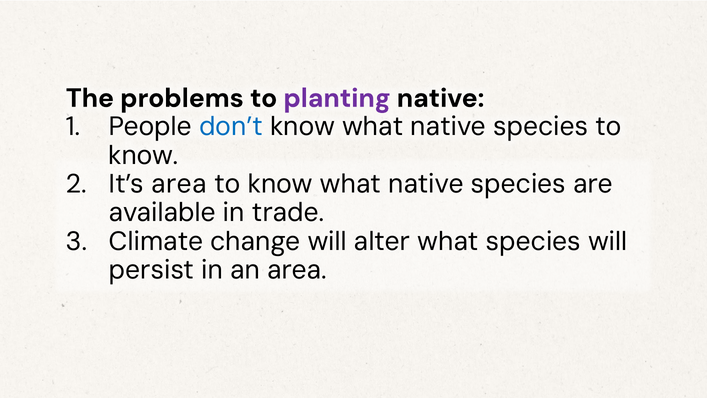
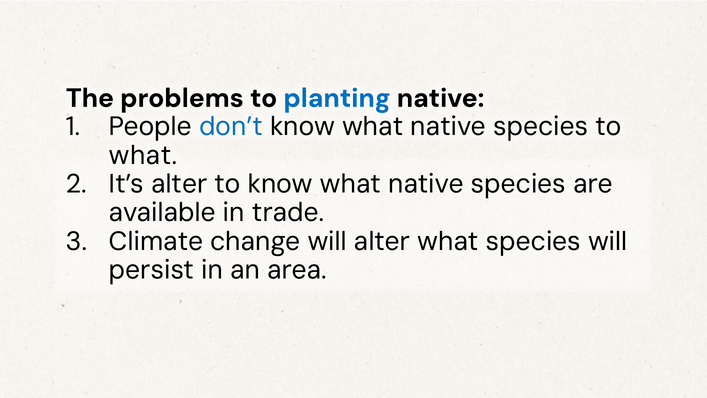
planting colour: purple -> blue
know at (143, 155): know -> what
It’s area: area -> alter
